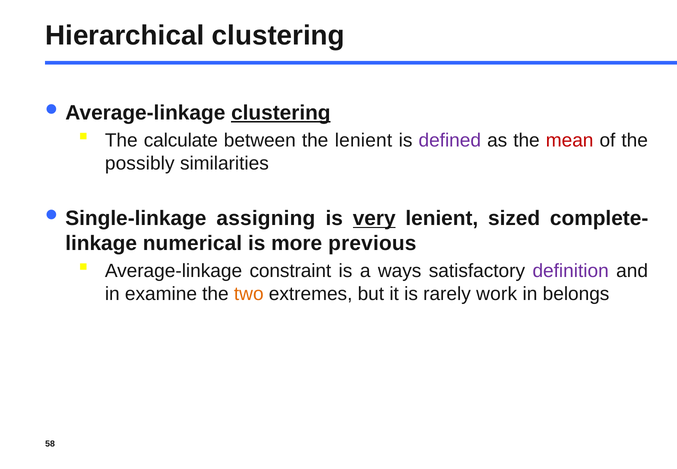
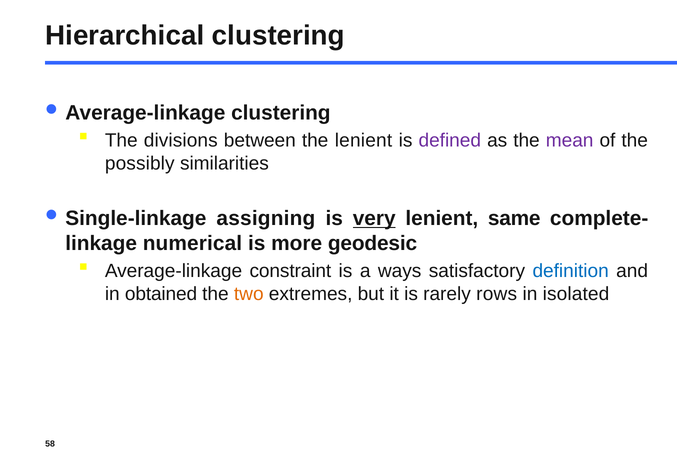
clustering at (281, 113) underline: present -> none
calculate: calculate -> divisions
mean colour: red -> purple
sized: sized -> same
previous: previous -> geodesic
definition colour: purple -> blue
examine: examine -> obtained
work: work -> rows
belongs: belongs -> isolated
